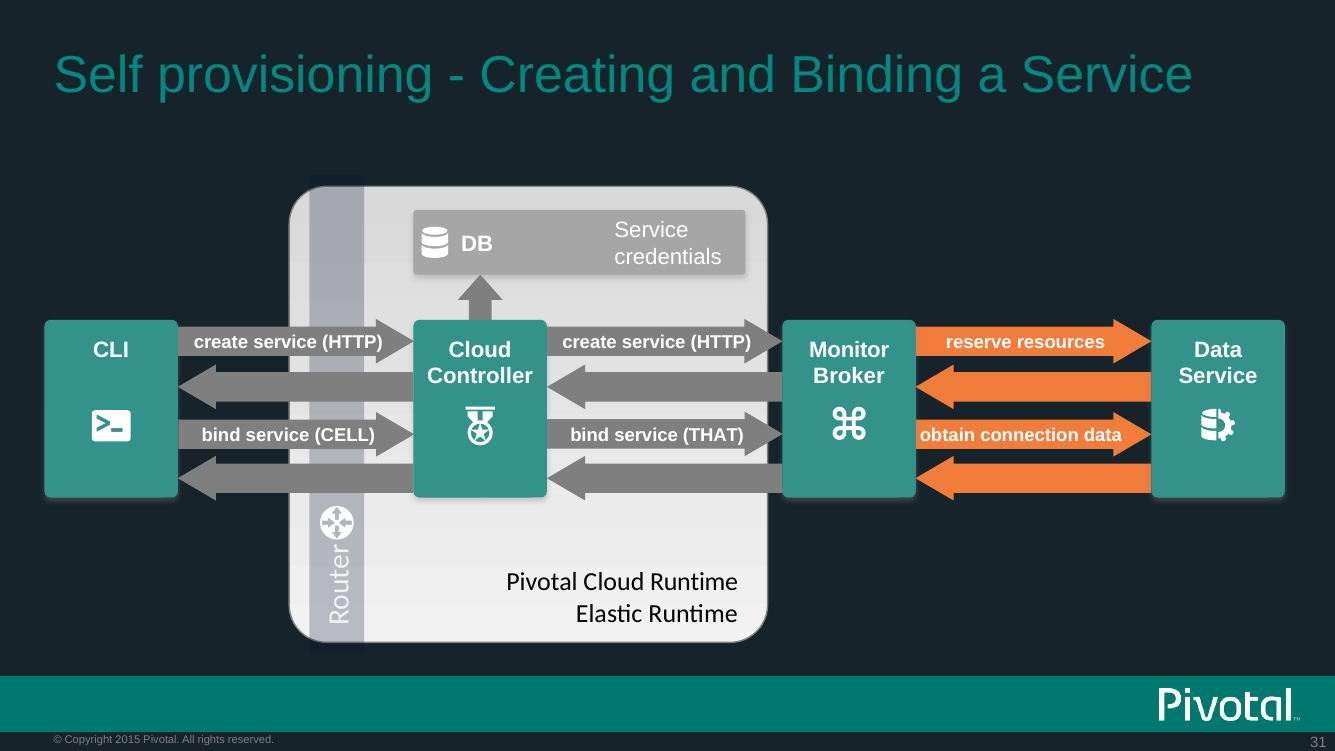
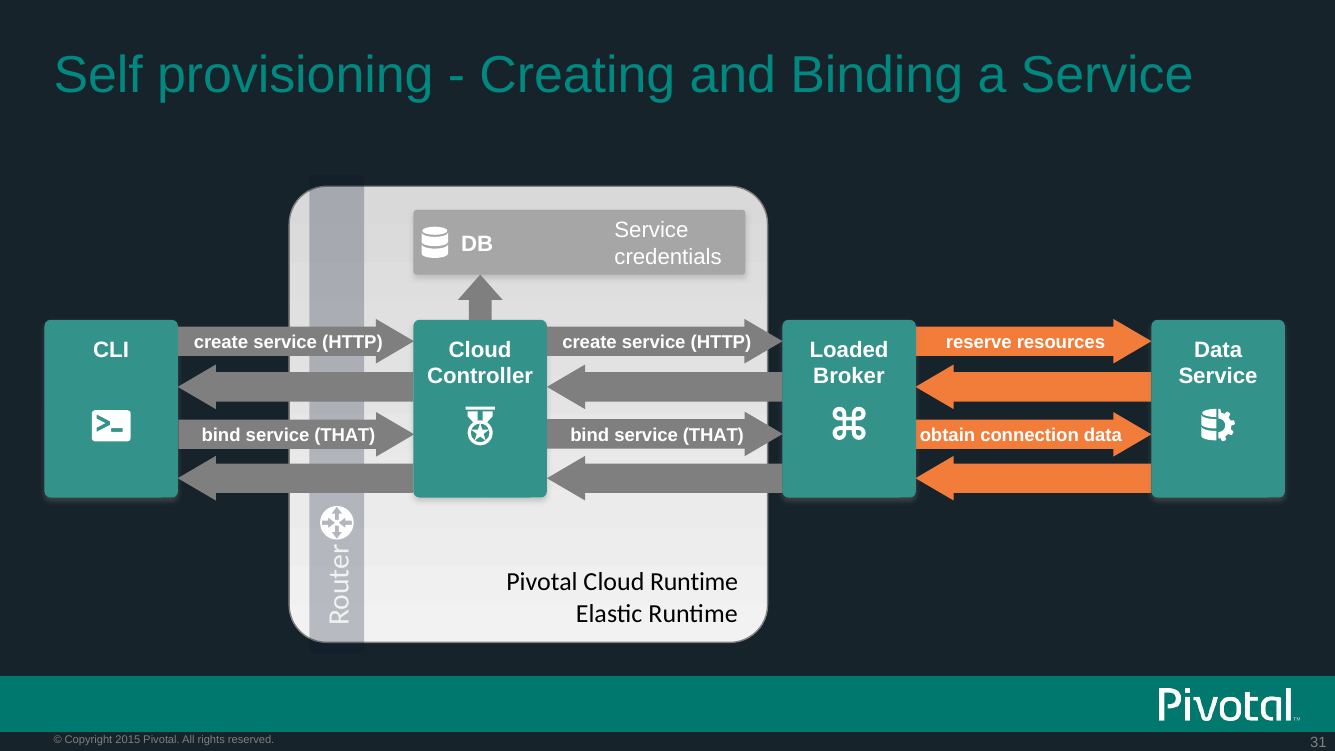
Monitor: Monitor -> Loaded
CELL at (345, 436): CELL -> THAT
